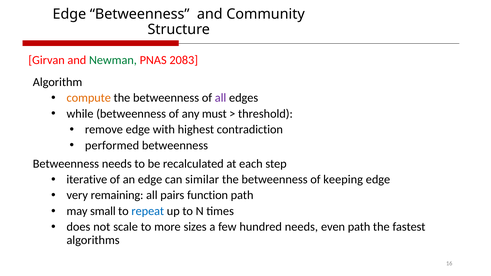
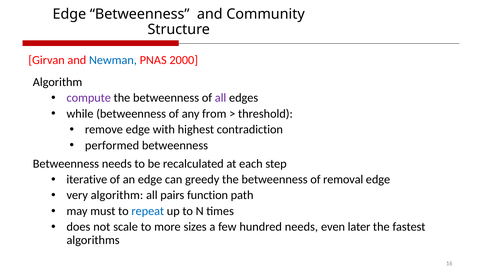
Newman colour: green -> blue
2083: 2083 -> 2000
compute colour: orange -> purple
must: must -> from
similar: similar -> greedy
keeping: keeping -> removal
very remaining: remaining -> algorithm
small: small -> must
even path: path -> later
